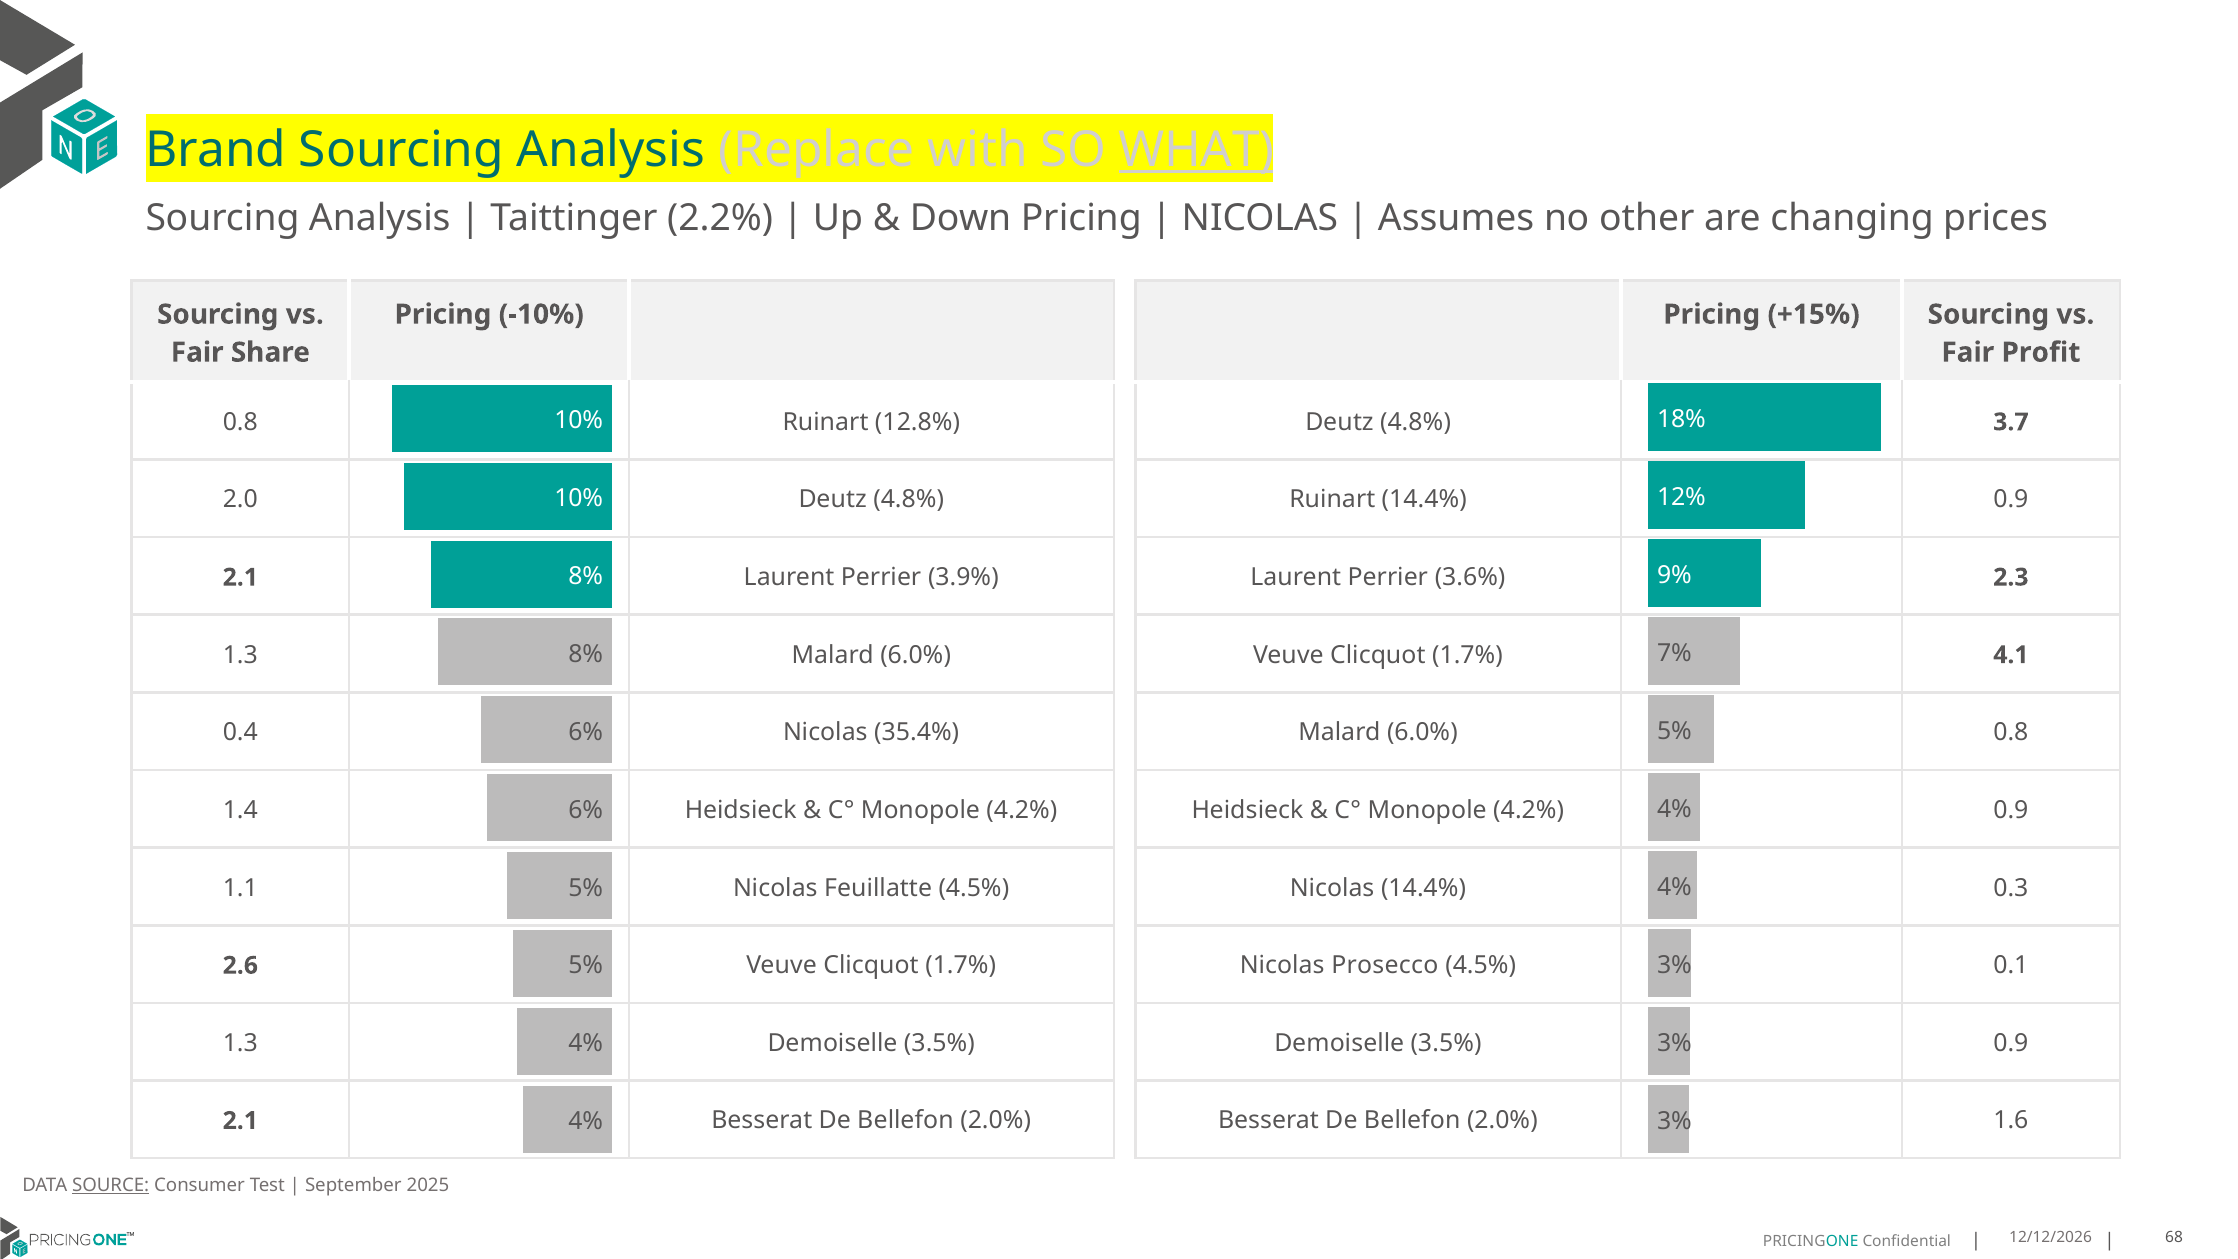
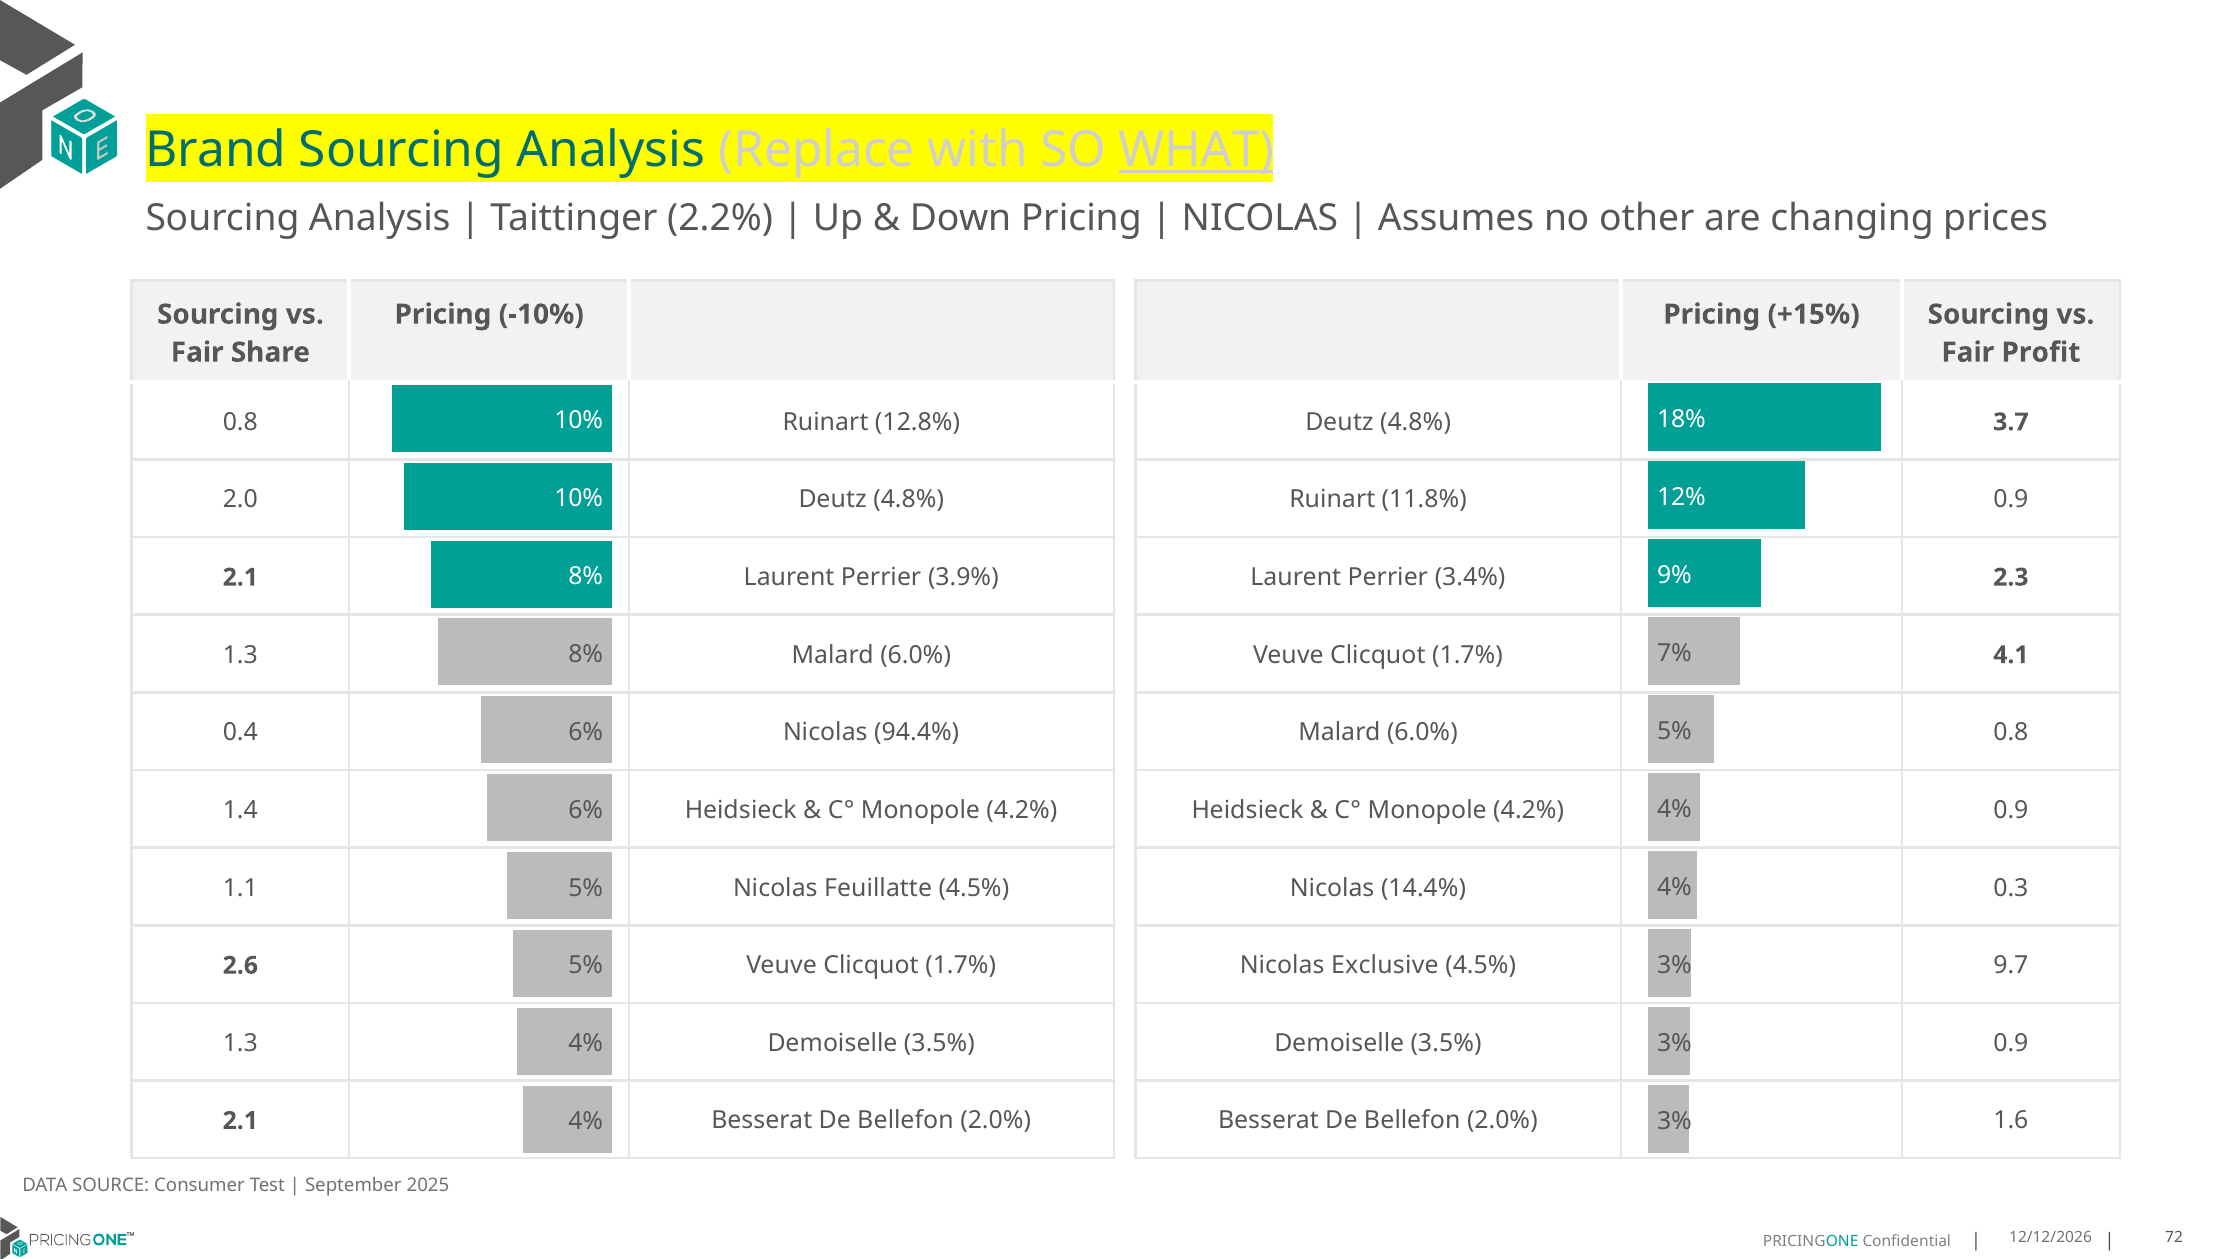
Ruinart 14.4%: 14.4% -> 11.8%
3.6%: 3.6% -> 3.4%
35.4%: 35.4% -> 94.4%
Prosecco: Prosecco -> Exclusive
0.1: 0.1 -> 9.7
SOURCE underline: present -> none
68: 68 -> 72
